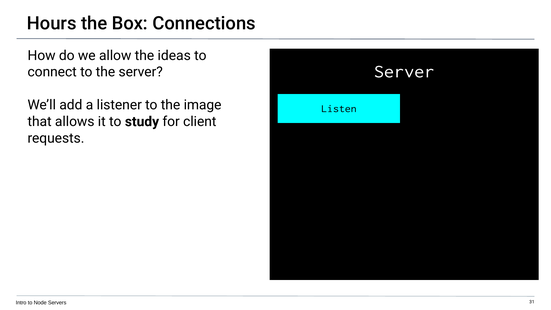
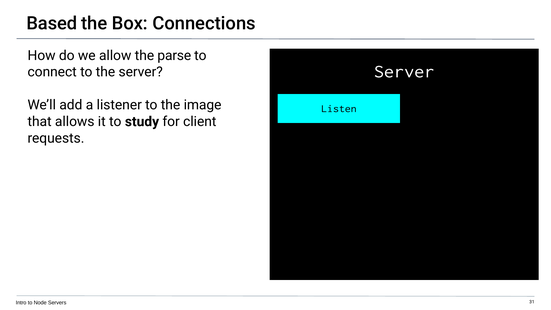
Hours: Hours -> Based
ideas: ideas -> parse
